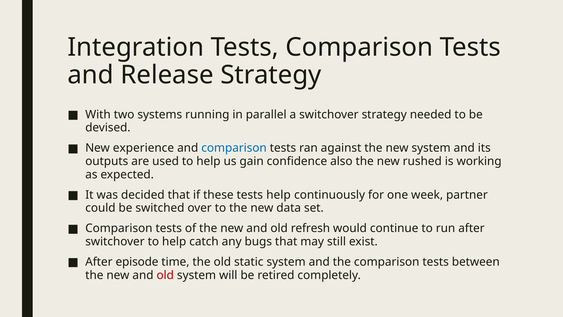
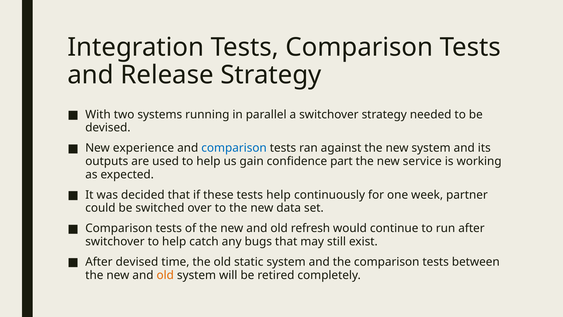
also: also -> part
rushed: rushed -> service
After episode: episode -> devised
old at (165, 275) colour: red -> orange
